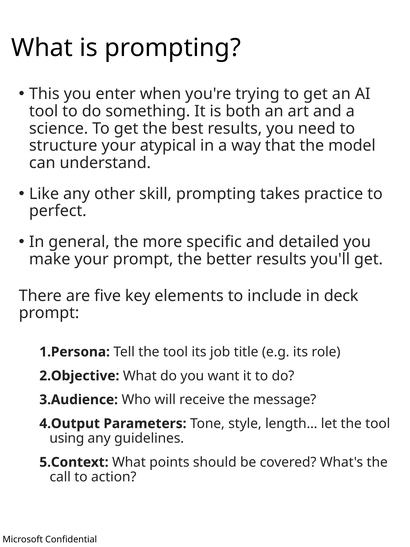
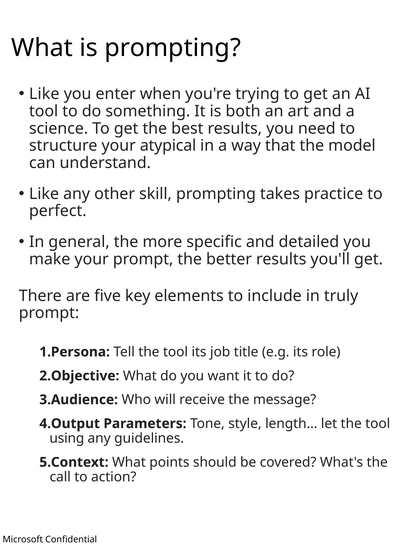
This at (44, 94): This -> Like
deck: deck -> truly
